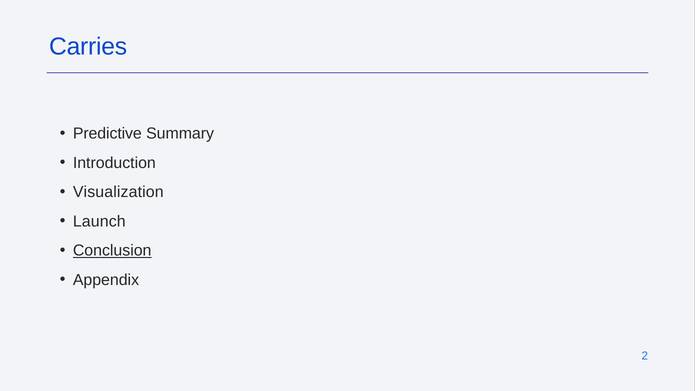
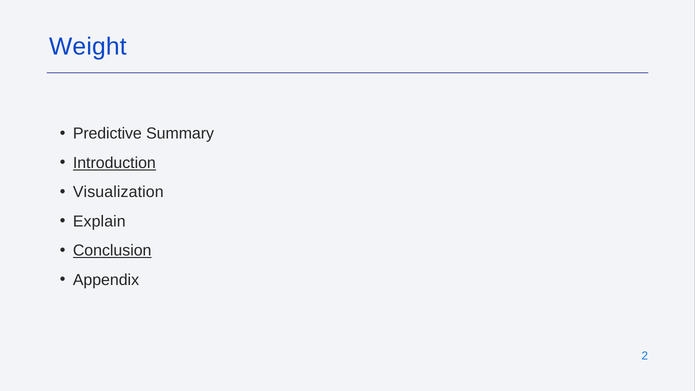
Carries: Carries -> Weight
Introduction underline: none -> present
Launch: Launch -> Explain
